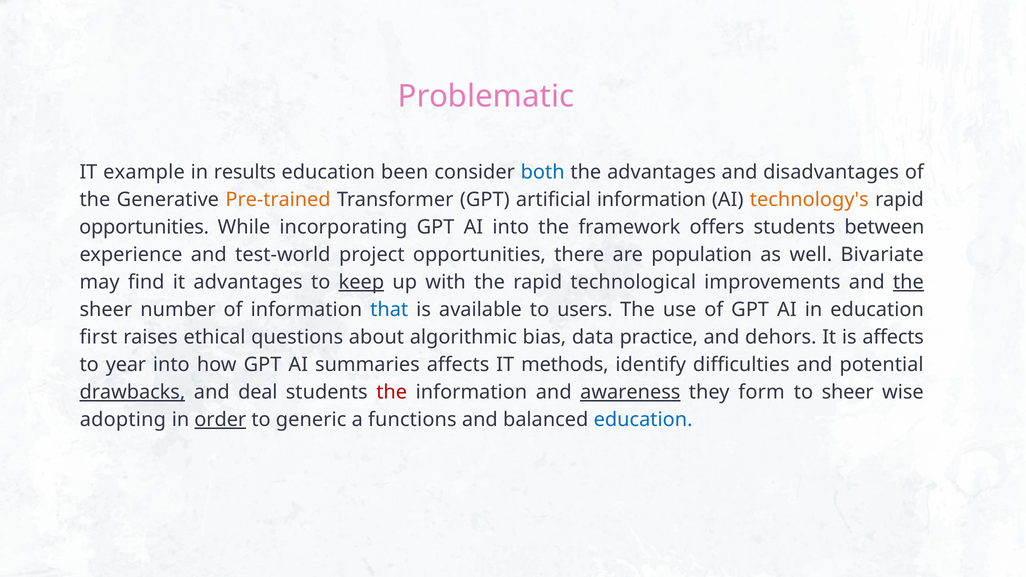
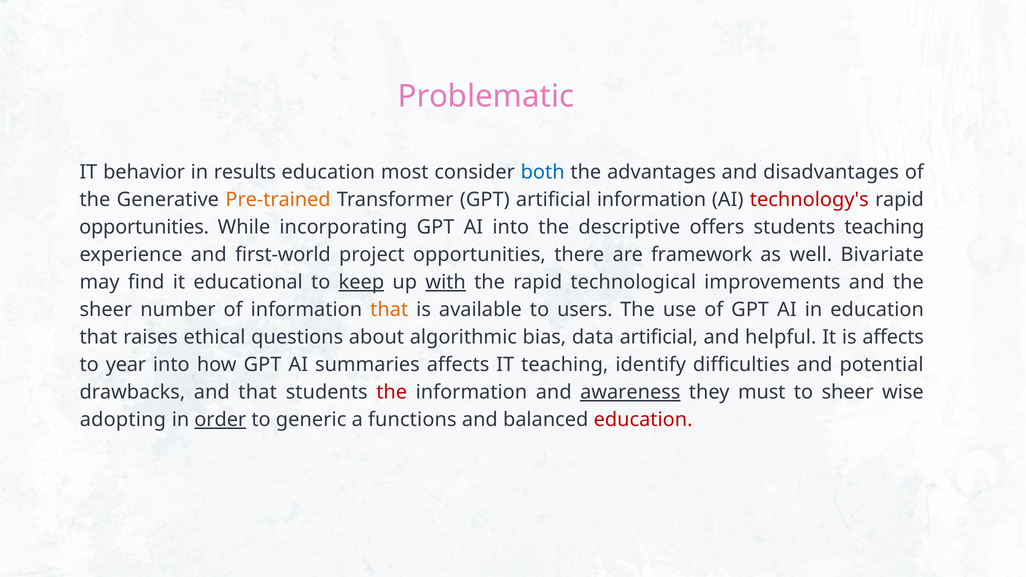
example: example -> behavior
been: been -> most
technology's colour: orange -> red
framework: framework -> descriptive
students between: between -> teaching
test-world: test-world -> first-world
population: population -> framework
it advantages: advantages -> educational
with underline: none -> present
the at (908, 282) underline: present -> none
that at (389, 310) colour: blue -> orange
first at (98, 337): first -> that
data practice: practice -> artificial
dehors: dehors -> helpful
IT methods: methods -> teaching
drawbacks underline: present -> none
and deal: deal -> that
form: form -> must
education at (643, 420) colour: blue -> red
